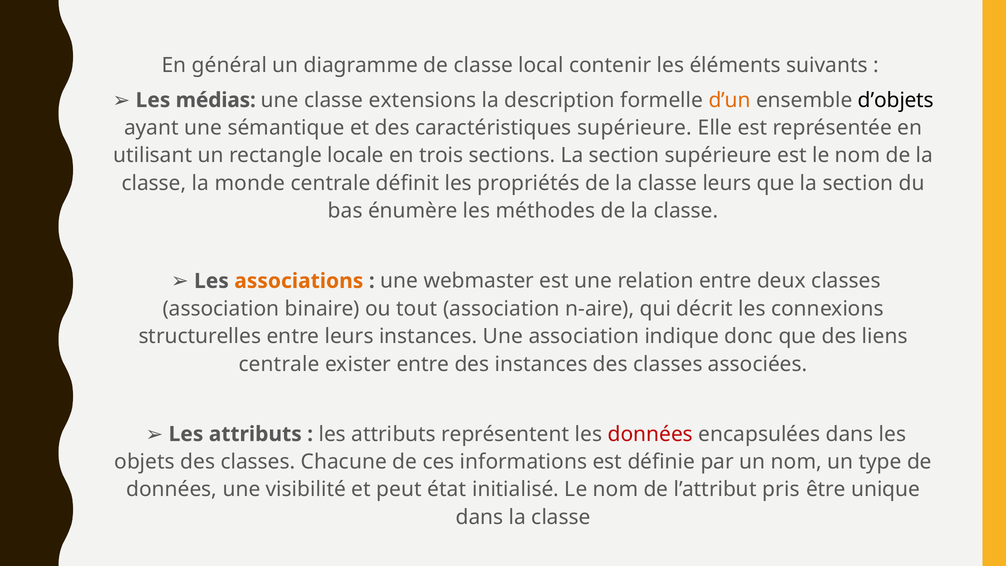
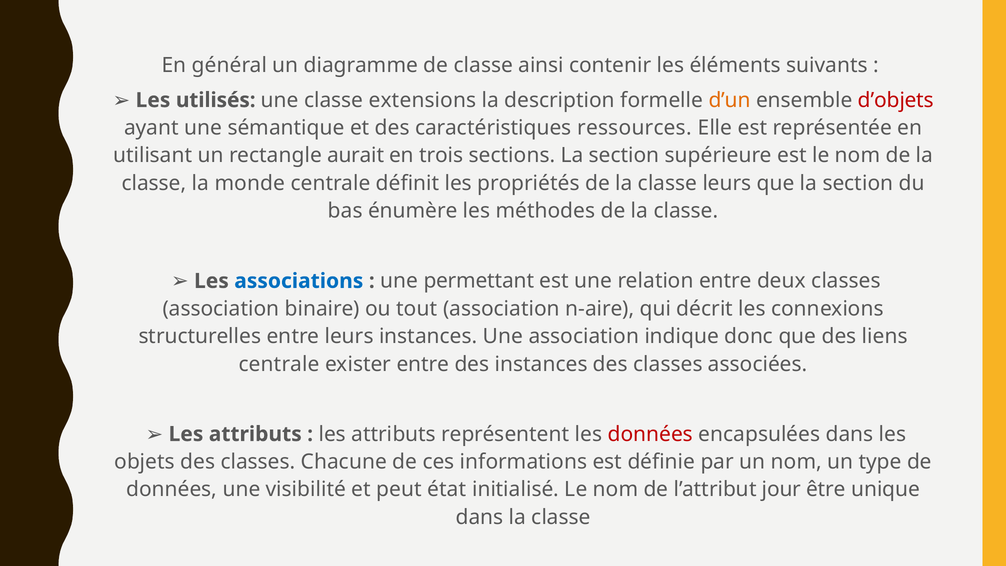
local: local -> ainsi
médias: médias -> utilisés
d’objets colour: black -> red
caractéristiques supérieure: supérieure -> ressources
locale: locale -> aurait
associations colour: orange -> blue
webmaster: webmaster -> permettant
pris: pris -> jour
